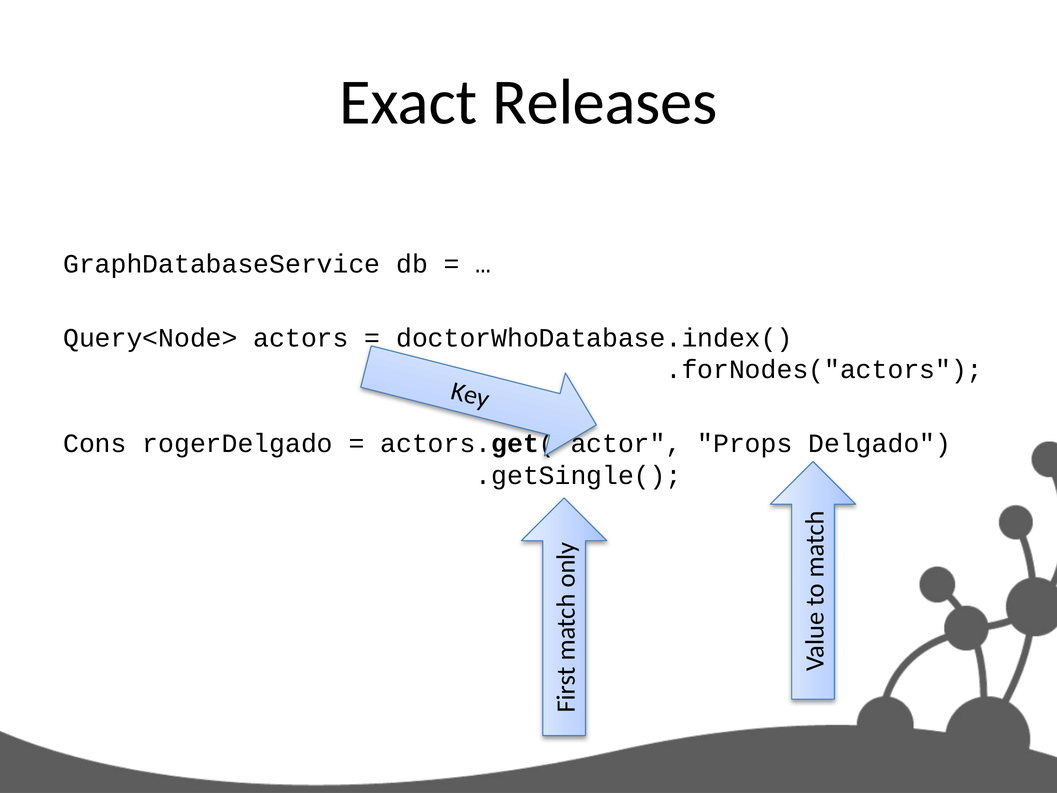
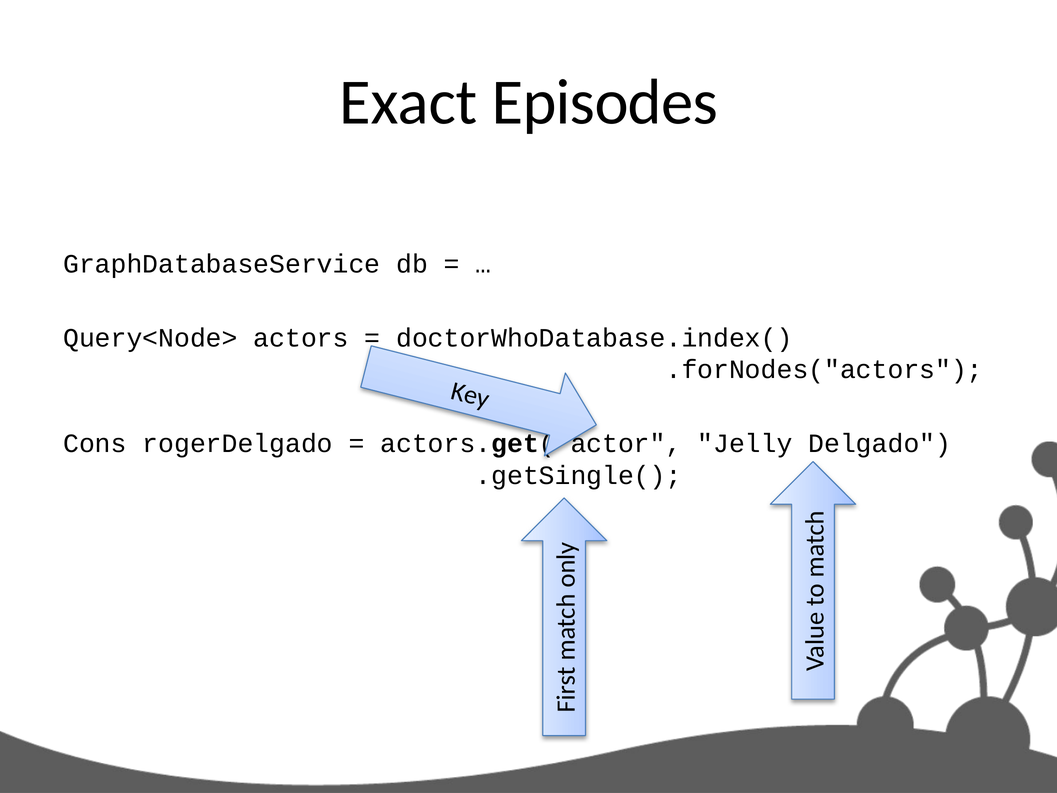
Releases: Releases -> Episodes
Props: Props -> Jelly
